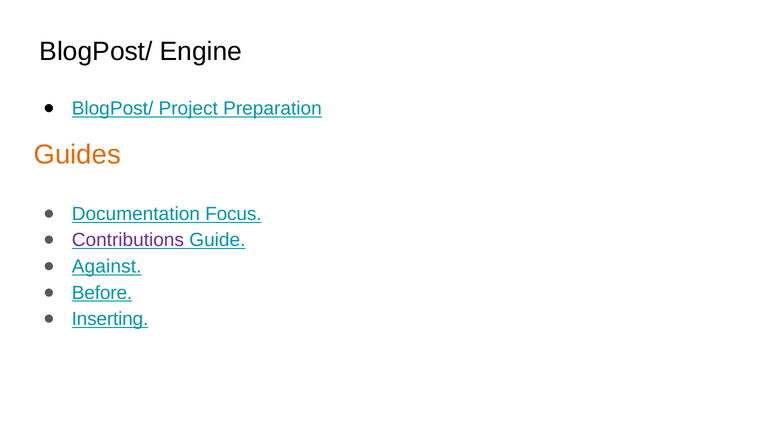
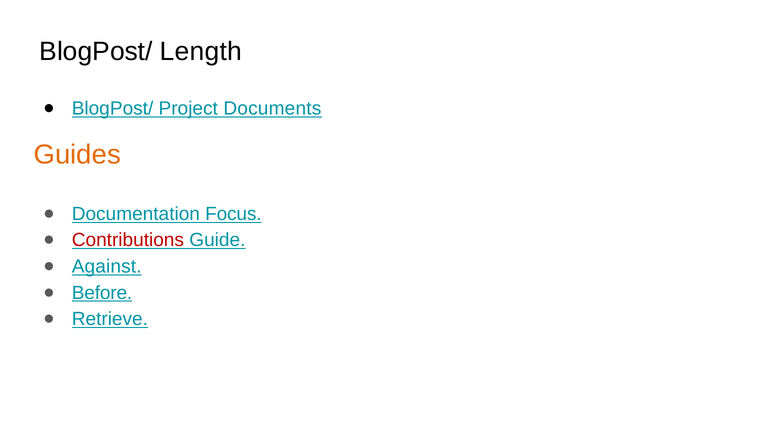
Engine: Engine -> Length
Preparation: Preparation -> Documents
Contributions colour: purple -> red
Inserting: Inserting -> Retrieve
